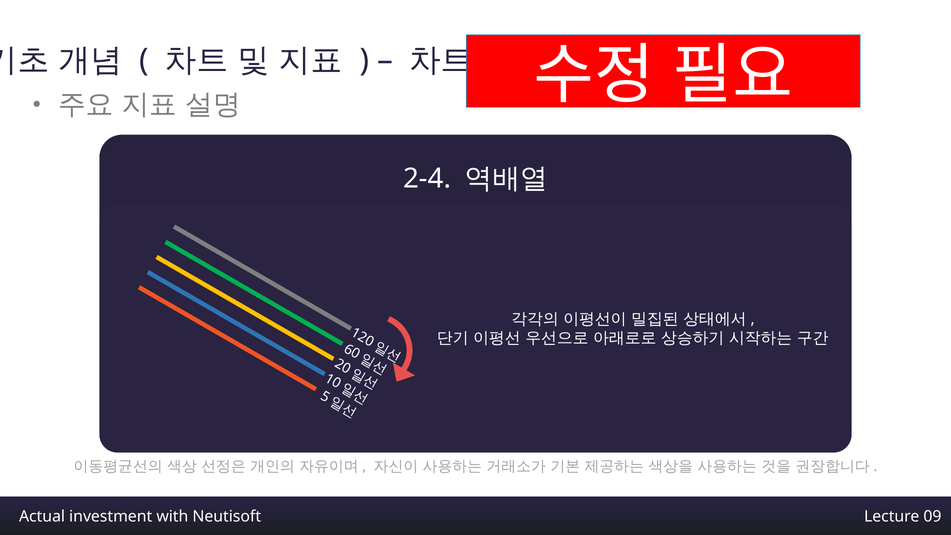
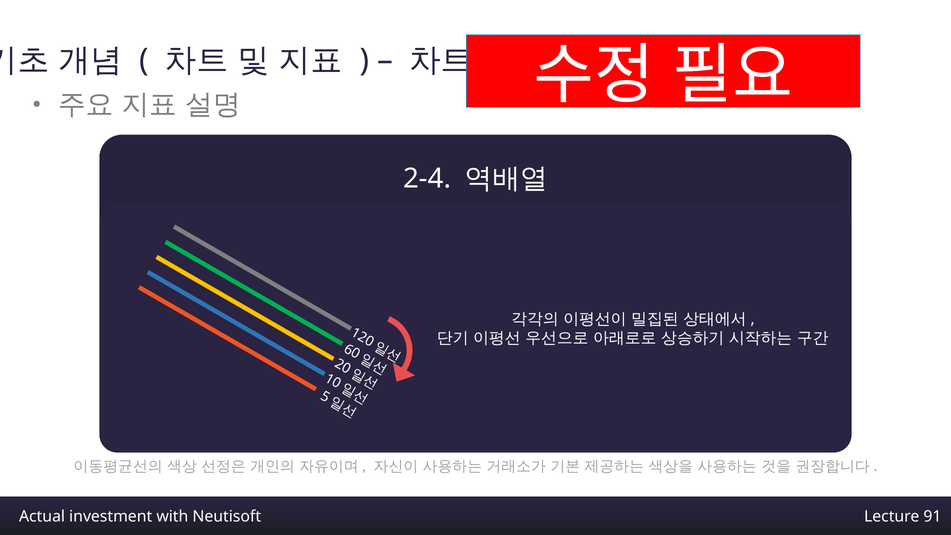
09: 09 -> 91
